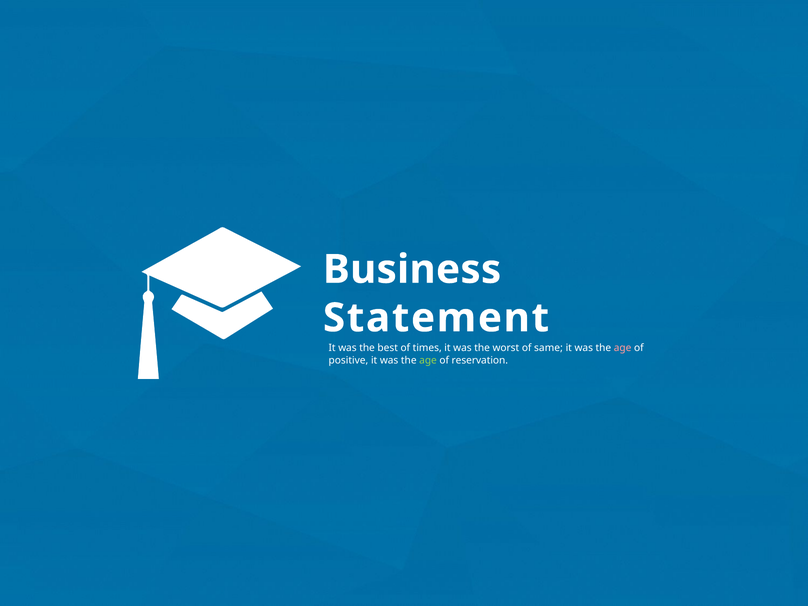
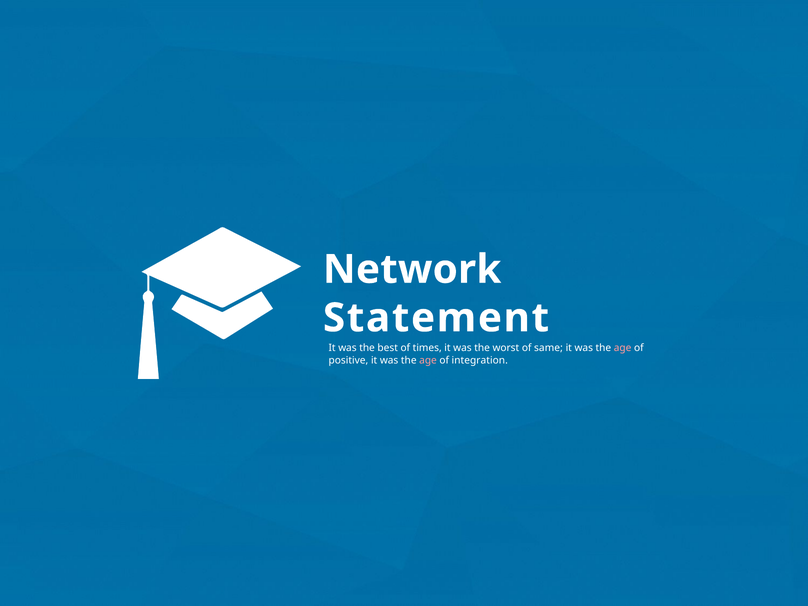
Business: Business -> Network
age at (428, 360) colour: light green -> pink
reservation: reservation -> integration
